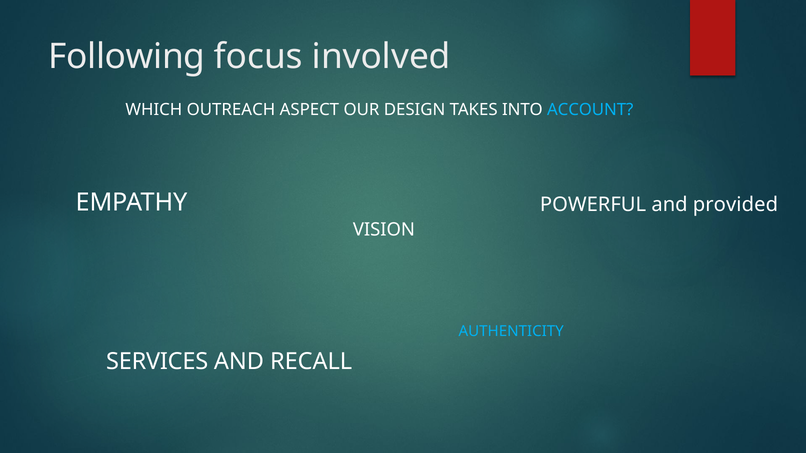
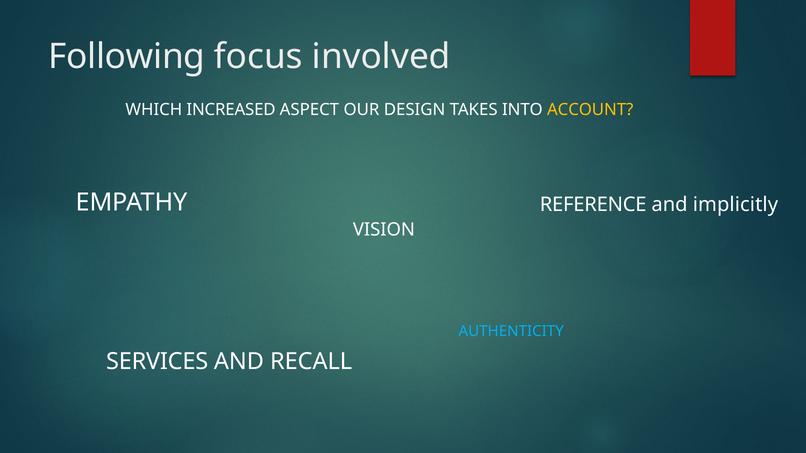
OUTREACH: OUTREACH -> INCREASED
ACCOUNT colour: light blue -> yellow
POWERFUL: POWERFUL -> REFERENCE
provided: provided -> implicitly
